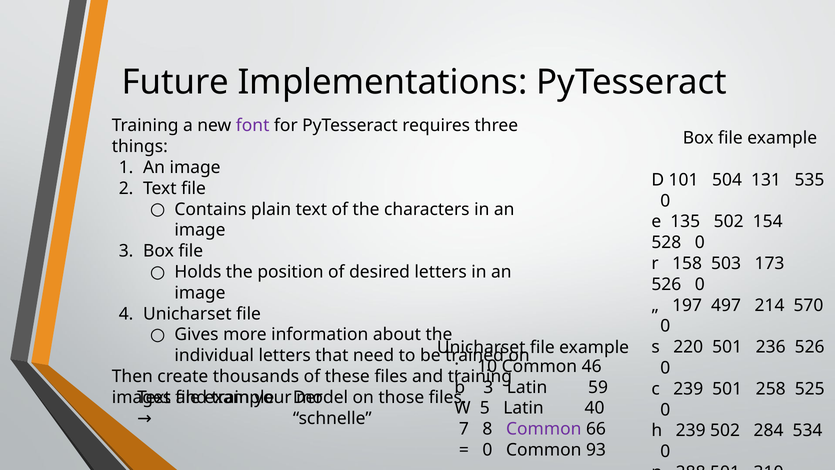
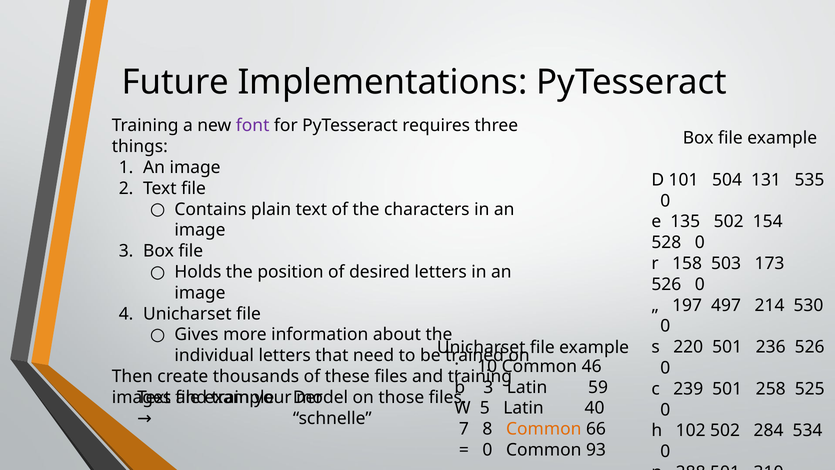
570: 570 -> 530
Common at (544, 429) colour: purple -> orange
h 239: 239 -> 102
